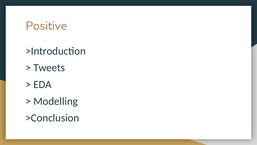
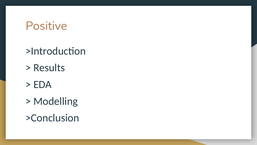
Tweets: Tweets -> Results
